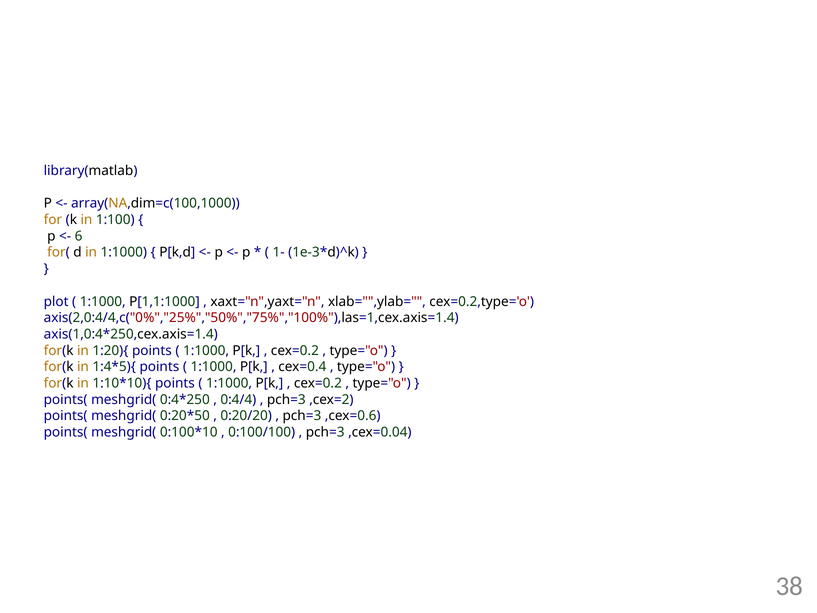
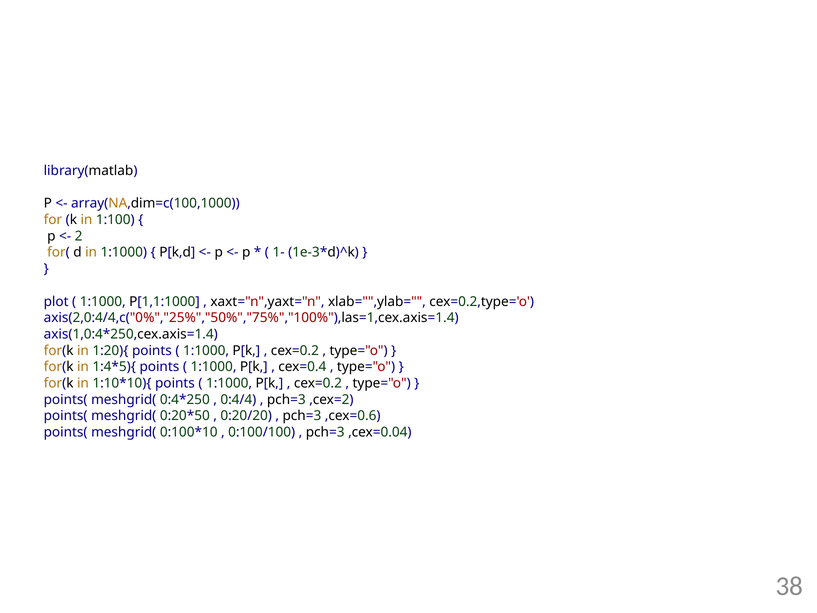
6: 6 -> 2
